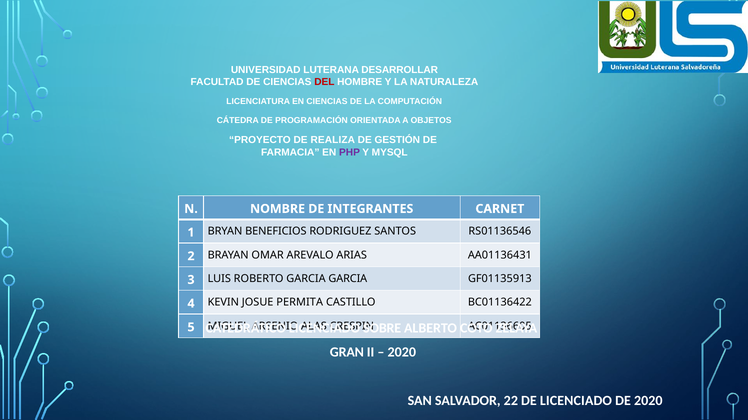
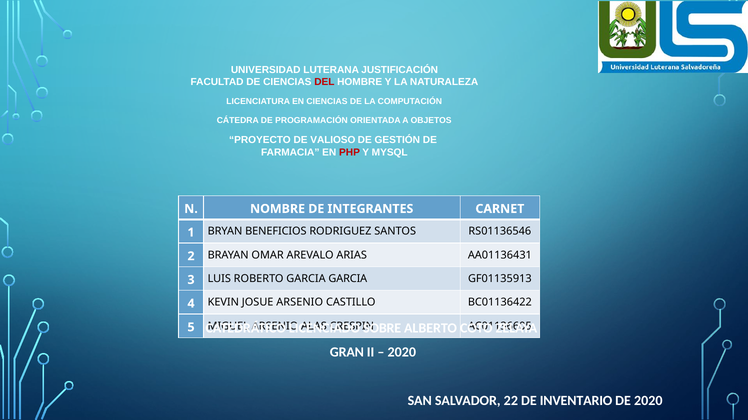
DESARROLLAR: DESARROLLAR -> JUSTIFICACIÓN
REALIZA: REALIZA -> VALIOSO
PHP colour: purple -> red
JOSUE PERMITA: PERMITA -> ARSENIO
DE LICENCIADO: LICENCIADO -> INVENTARIO
